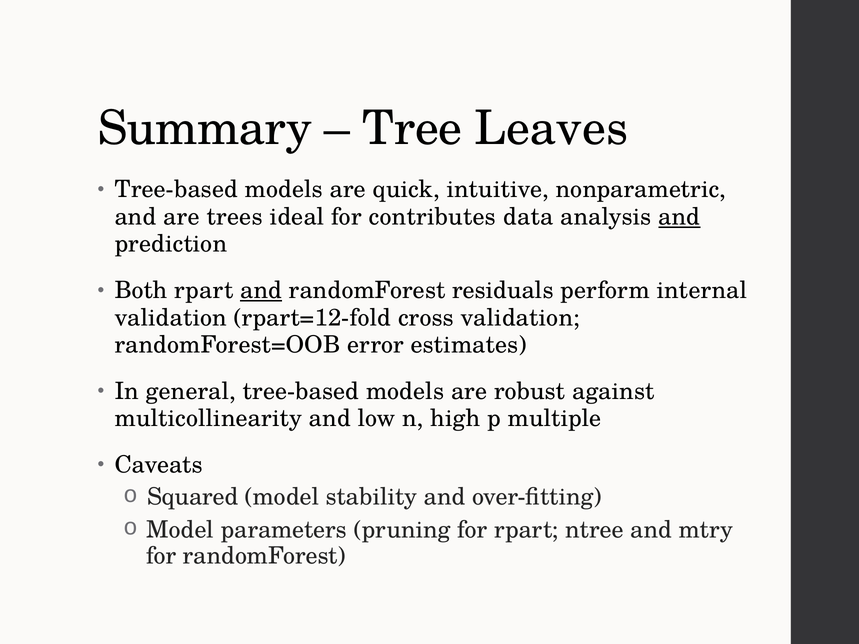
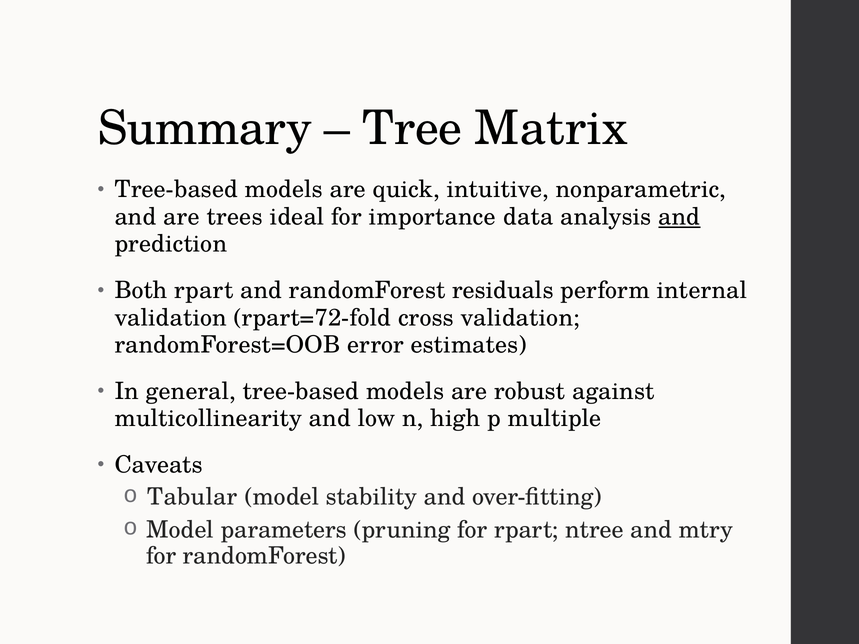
Leaves: Leaves -> Matrix
contributes: contributes -> importance
and at (261, 291) underline: present -> none
rpart=12-fold: rpart=12-fold -> rpart=72-fold
Squared: Squared -> Tabular
